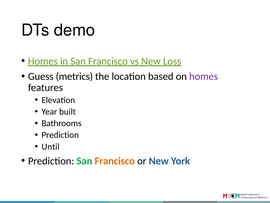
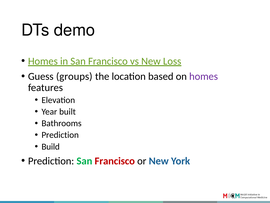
metrics: metrics -> groups
Until: Until -> Build
Francisco at (115, 161) colour: orange -> red
